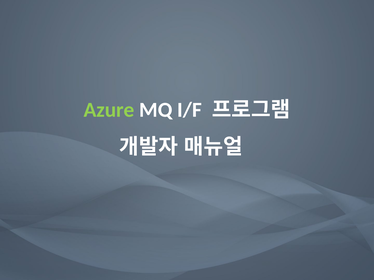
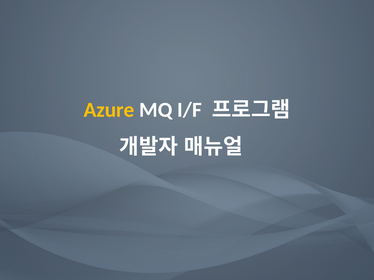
Azure colour: light green -> yellow
